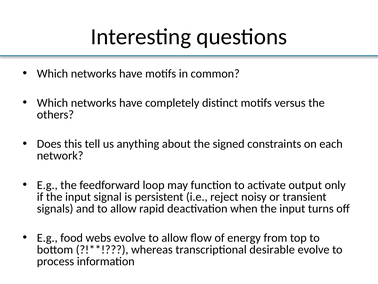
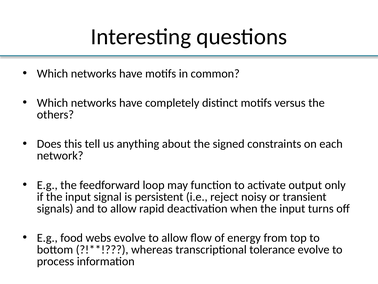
desirable: desirable -> tolerance
